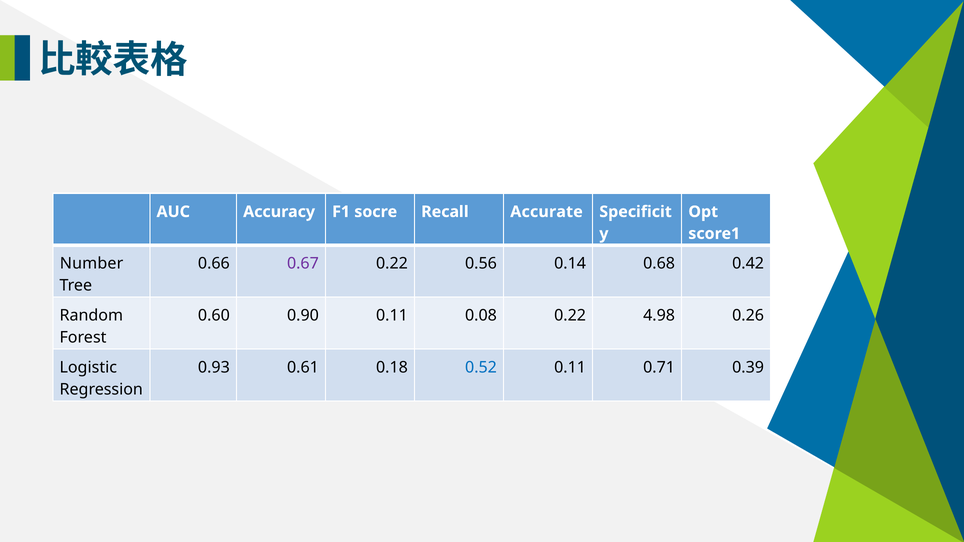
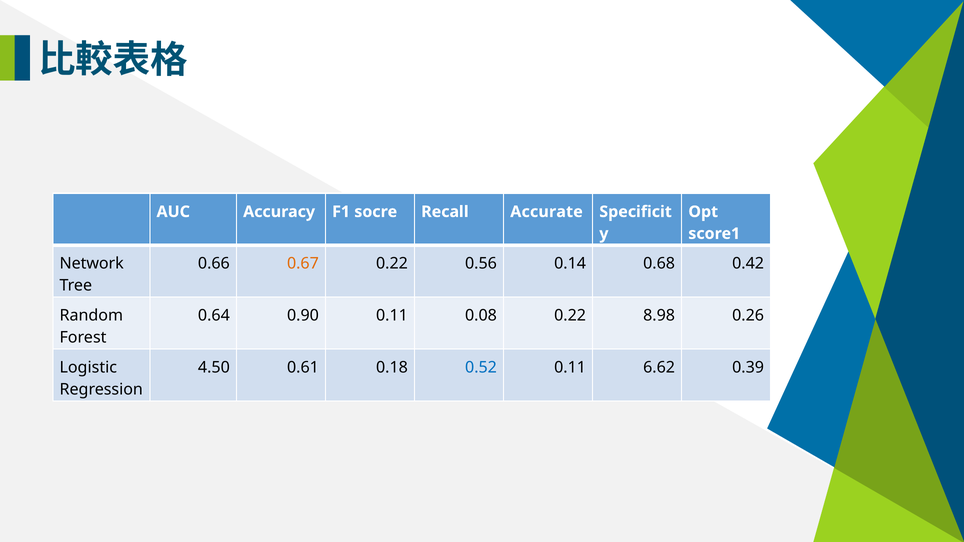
Number: Number -> Network
0.67 colour: purple -> orange
0.60: 0.60 -> 0.64
4.98: 4.98 -> 8.98
0.93: 0.93 -> 4.50
0.71: 0.71 -> 6.62
